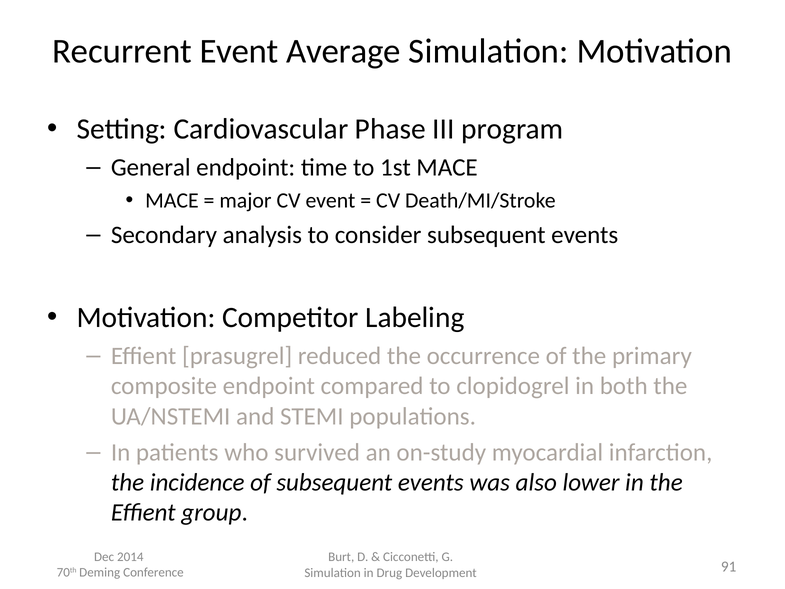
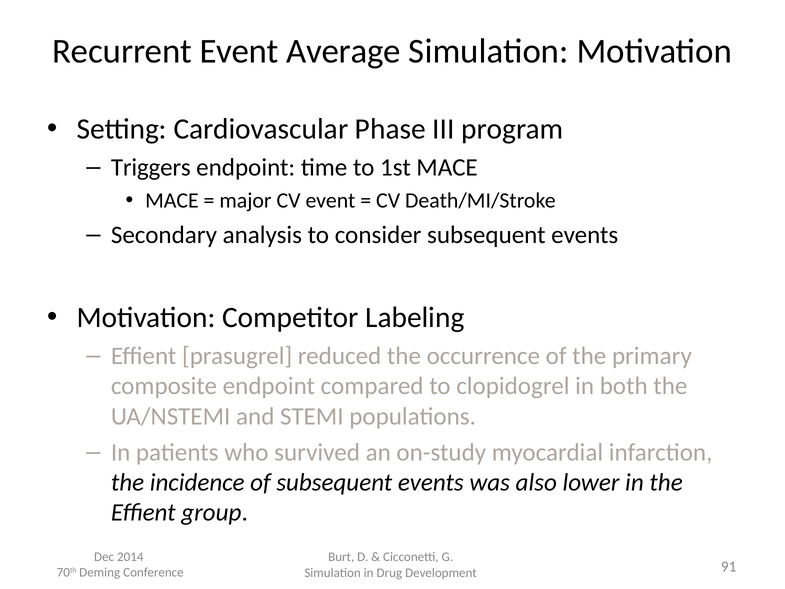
General: General -> Triggers
